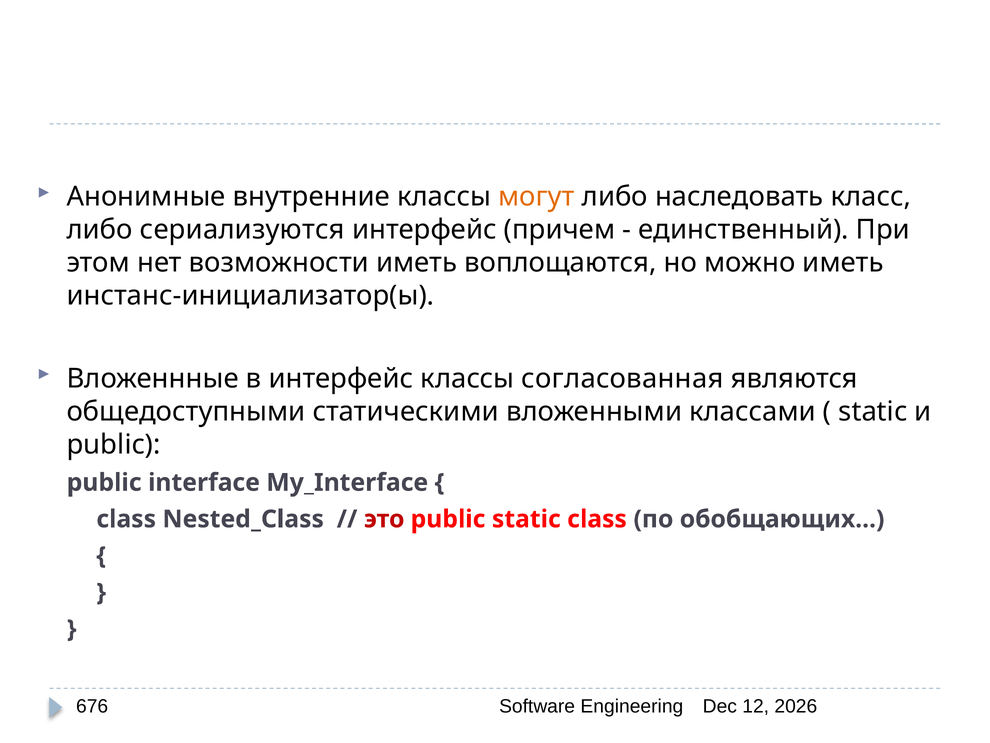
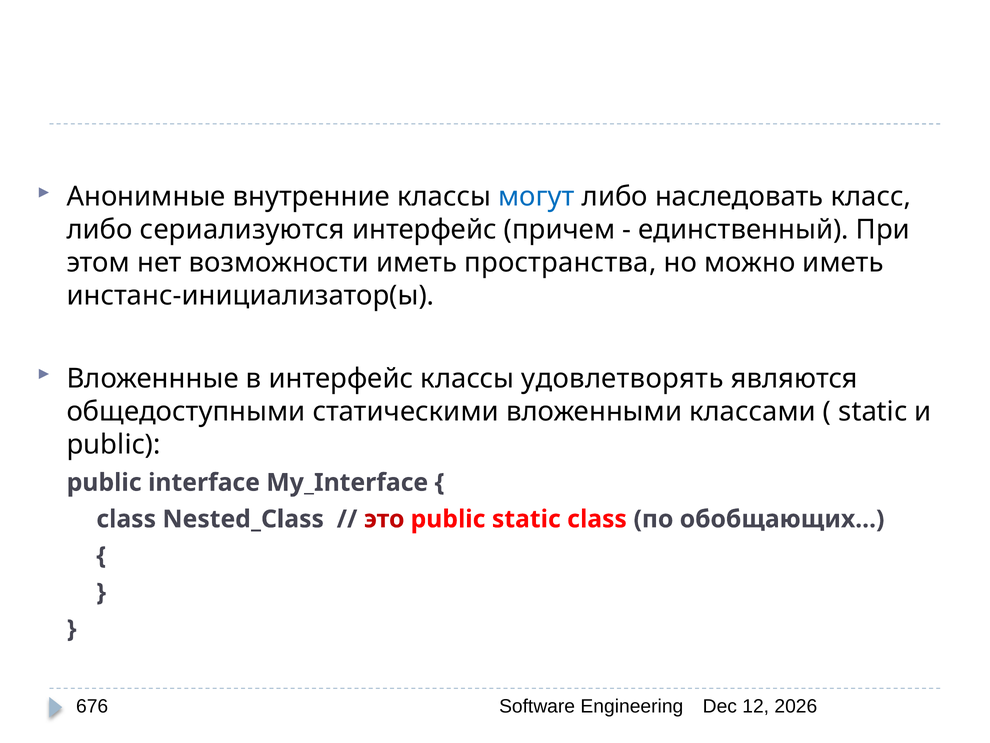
могут colour: orange -> blue
воплощаются: воплощаются -> пространства
согласованная: согласованная -> удовлетворять
